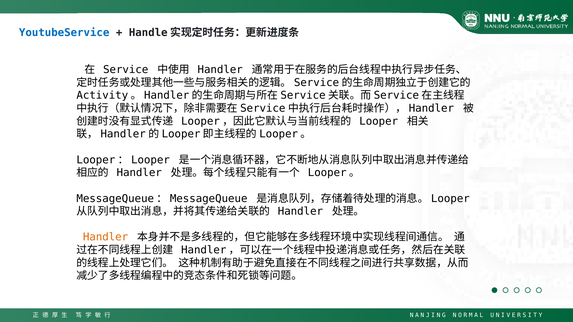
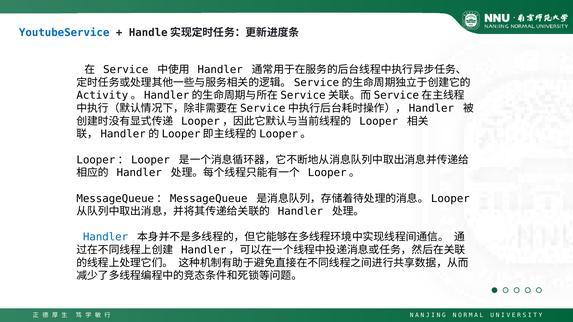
Handler at (106, 237) colour: orange -> blue
